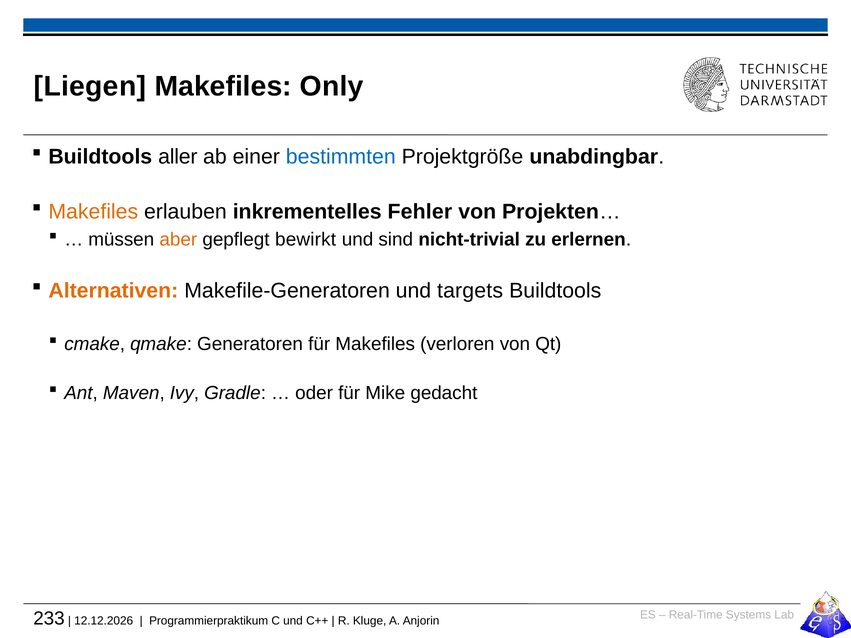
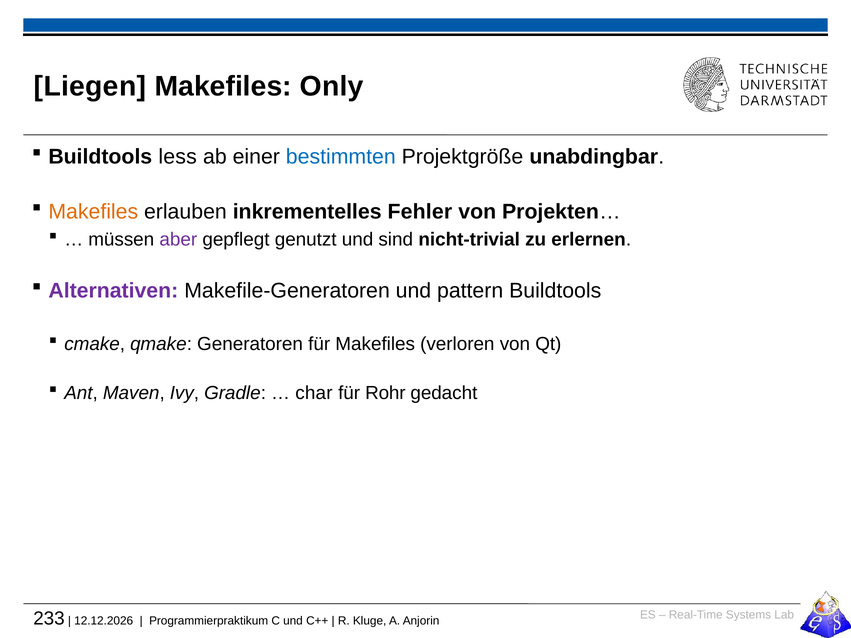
aller: aller -> less
aber colour: orange -> purple
bewirkt: bewirkt -> genutzt
Alternativen colour: orange -> purple
targets: targets -> pattern
oder: oder -> char
Mike: Mike -> Rohr
